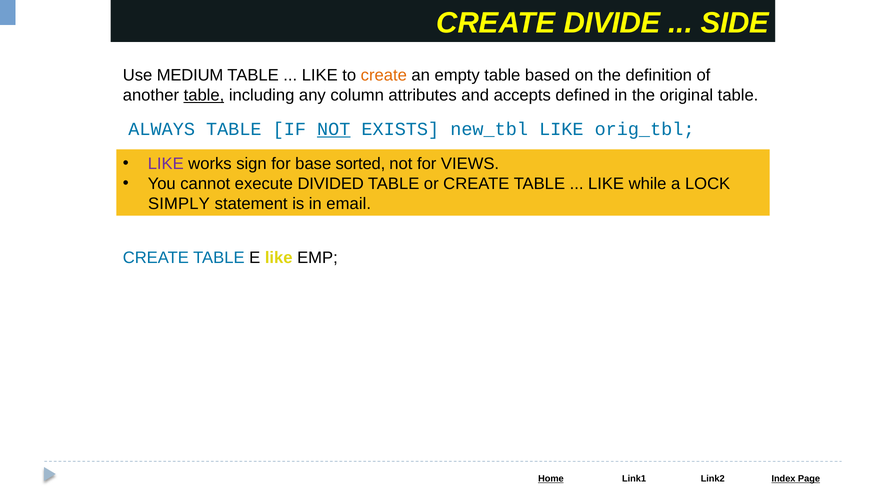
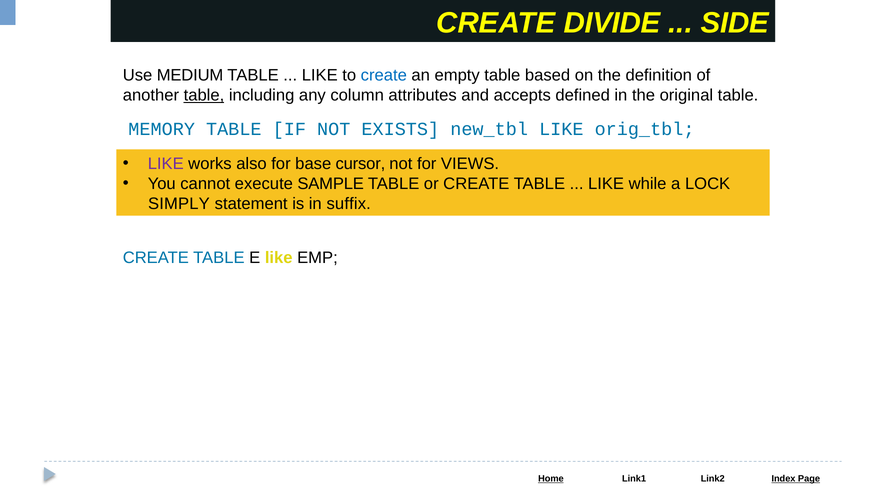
create at (384, 75) colour: orange -> blue
ALWAYS: ALWAYS -> MEMORY
NOT at (334, 129) underline: present -> none
sign: sign -> also
sorted: sorted -> cursor
DIVIDED: DIVIDED -> SAMPLE
email: email -> suffix
